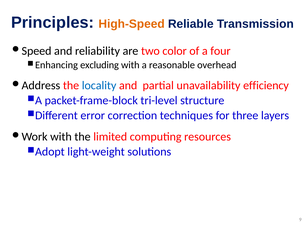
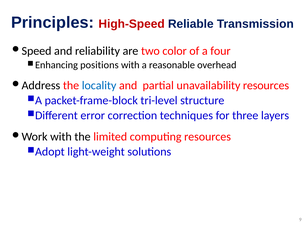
High-Speed colour: orange -> red
excluding: excluding -> positions
unavailability efficiency: efficiency -> resources
